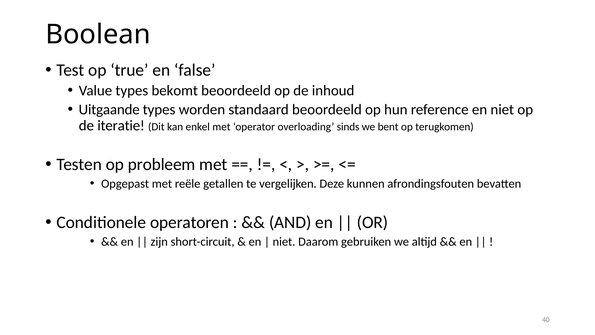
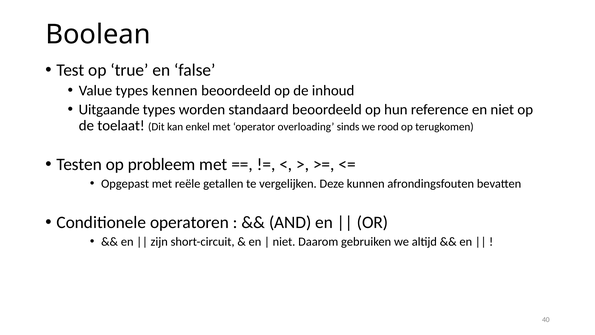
bekomt: bekomt -> kennen
iteratie: iteratie -> toelaat
bent: bent -> rood
